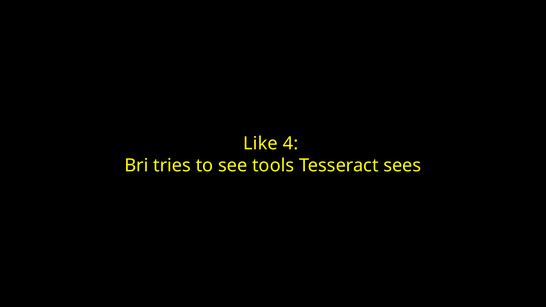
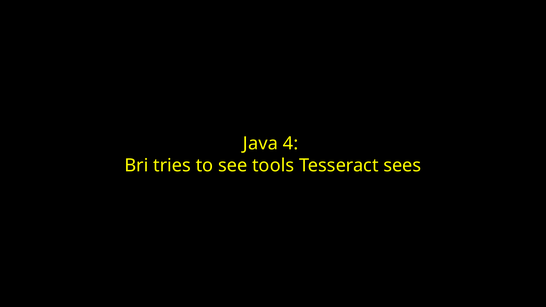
Like: Like -> Java
